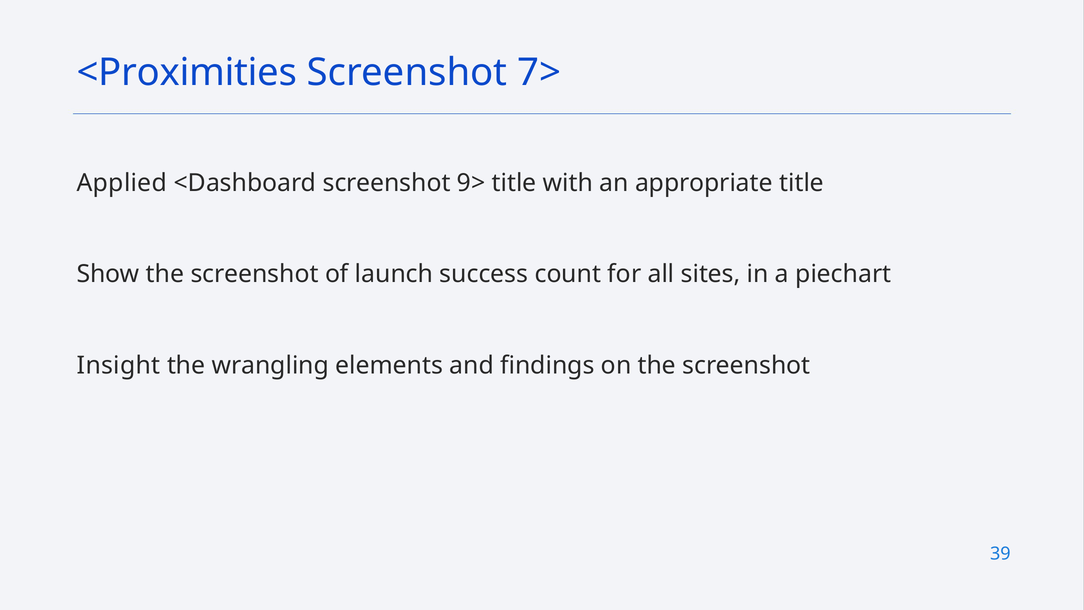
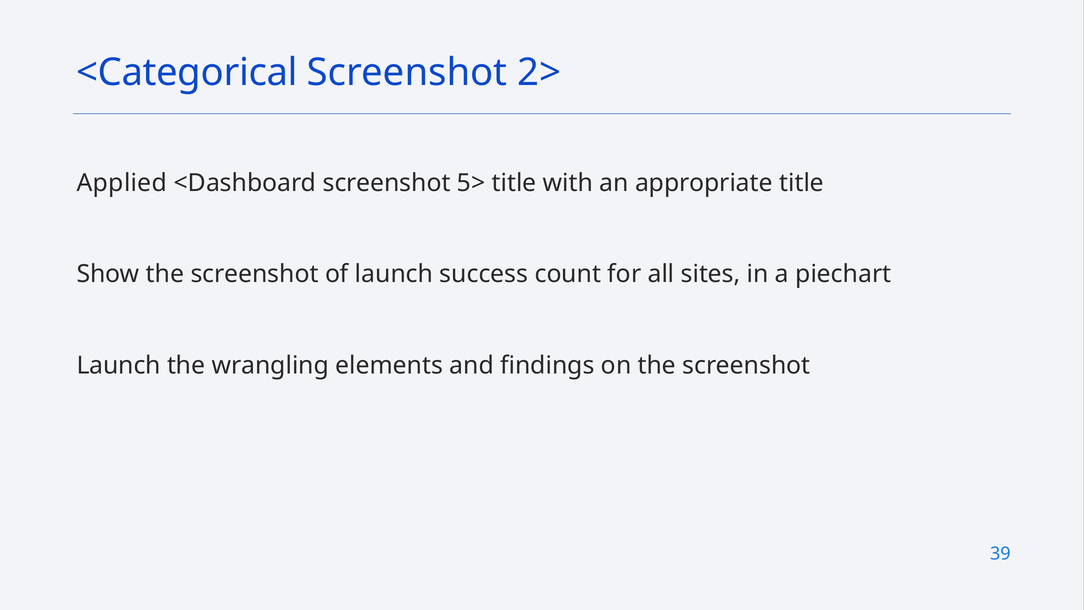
<Proximities: <Proximities -> <Categorical
7>: 7> -> 2>
9>: 9> -> 5>
Insight at (119, 365): Insight -> Launch
